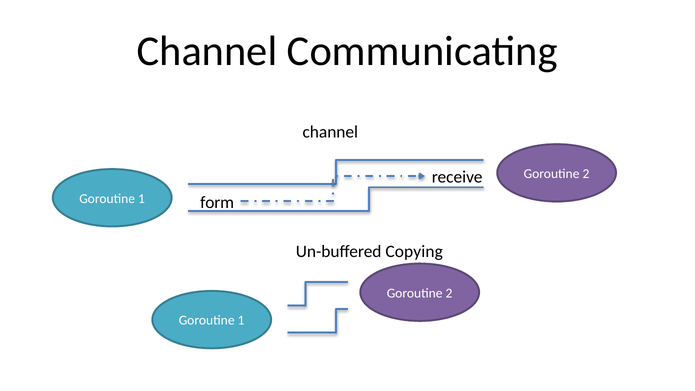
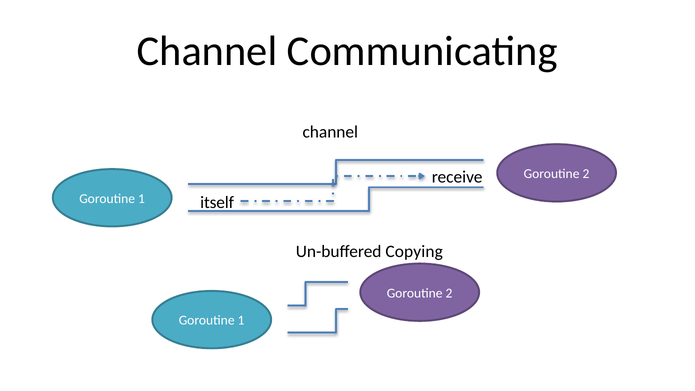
form: form -> itself
